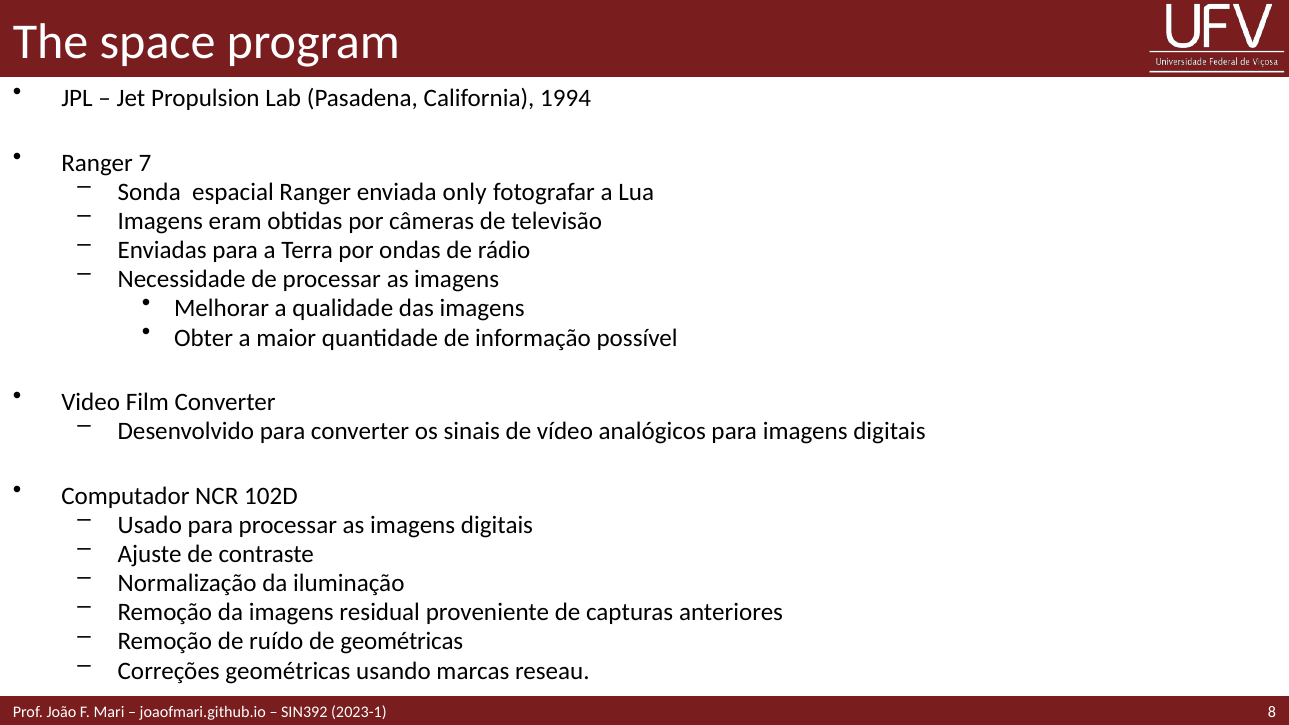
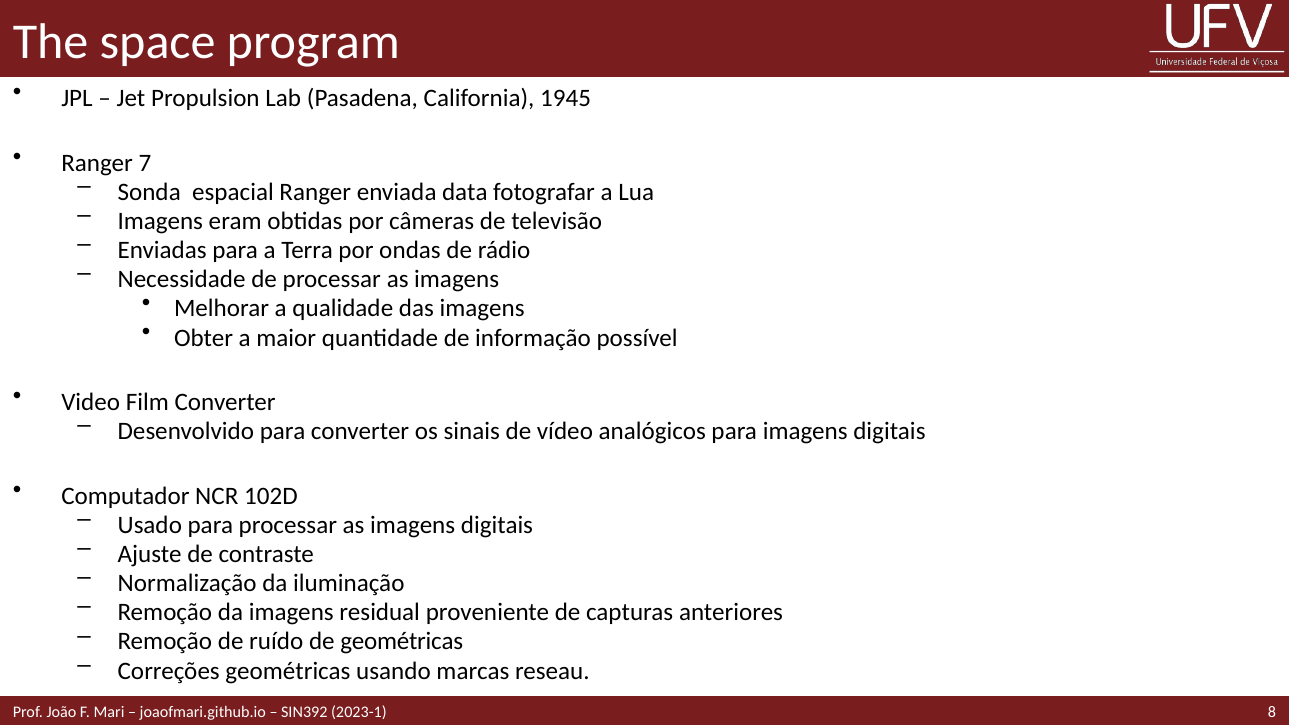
1994: 1994 -> 1945
only: only -> data
